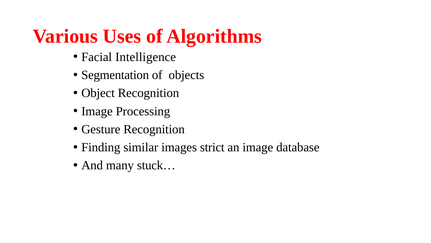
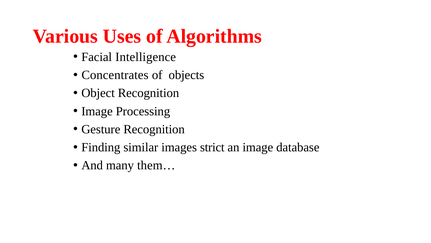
Segmentation: Segmentation -> Concentrates
stuck…: stuck… -> them…
